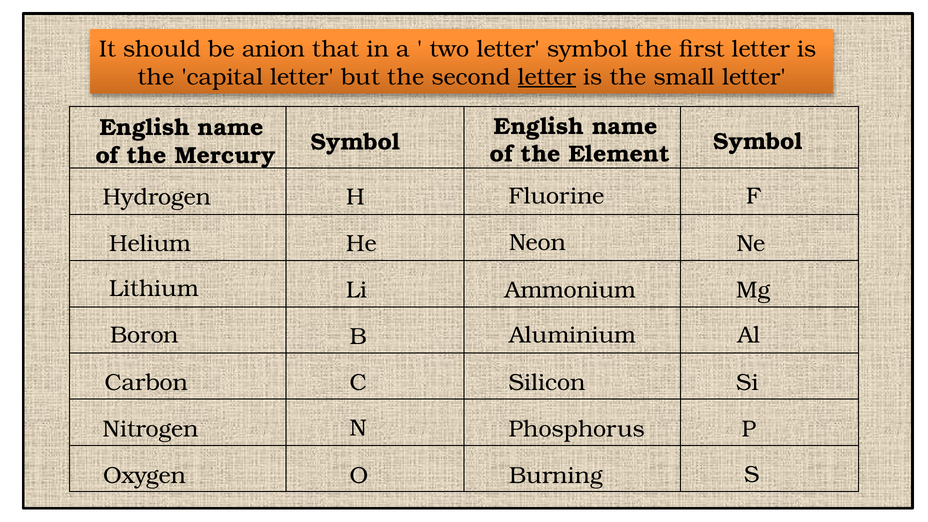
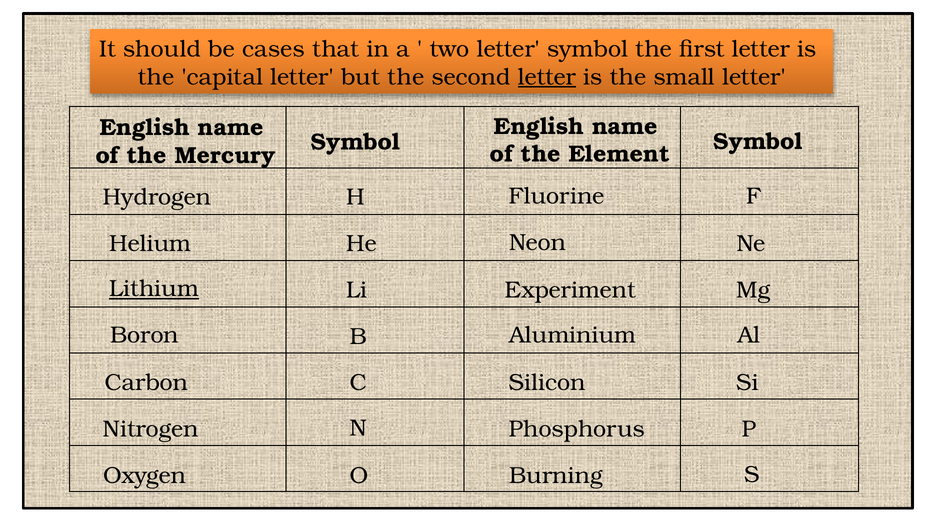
anion: anion -> cases
Lithium underline: none -> present
Ammonium: Ammonium -> Experiment
